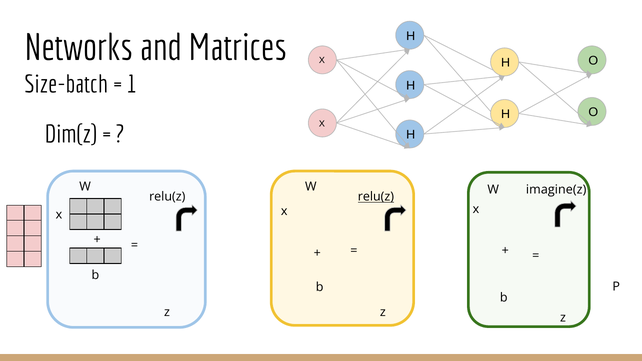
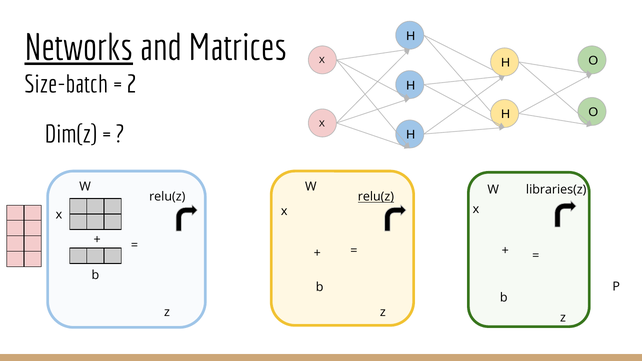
Networks underline: none -> present
1: 1 -> 2
imagine(z: imagine(z -> libraries(z
